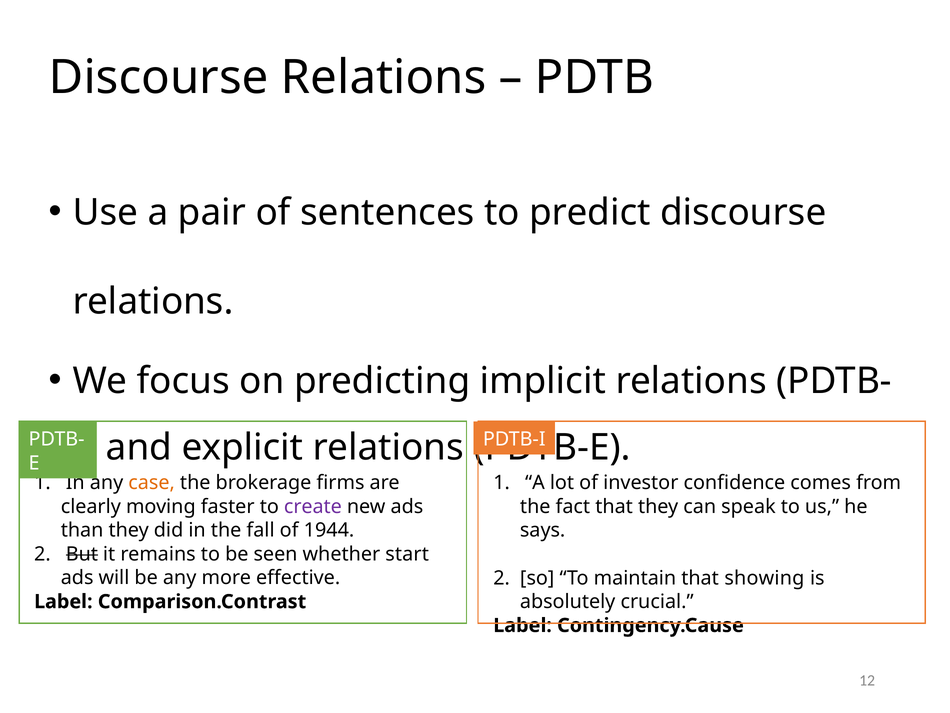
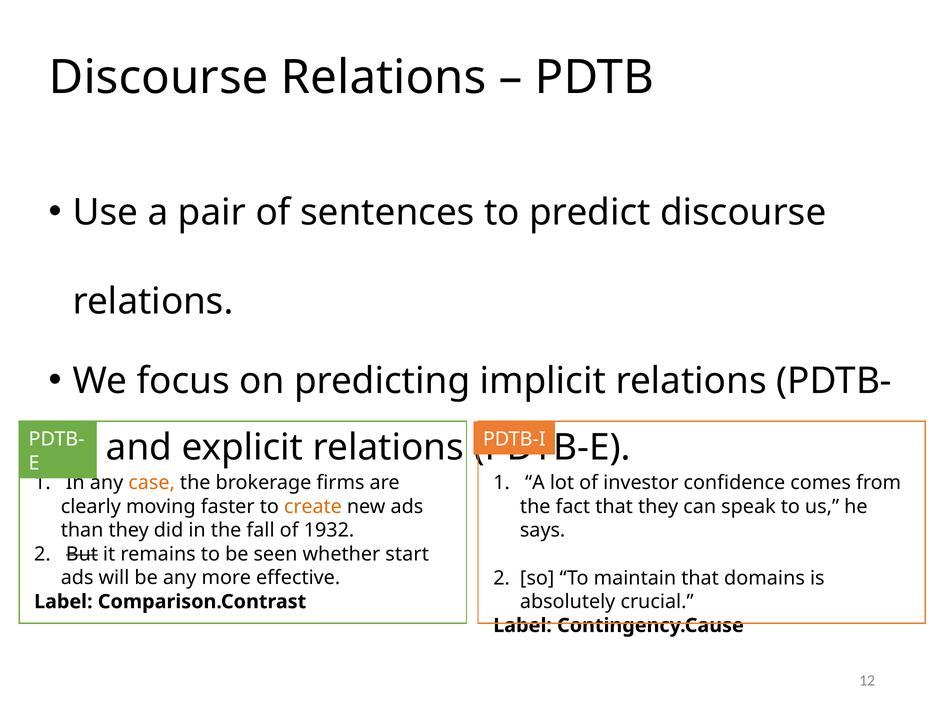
create colour: purple -> orange
1944: 1944 -> 1932
showing: showing -> domains
